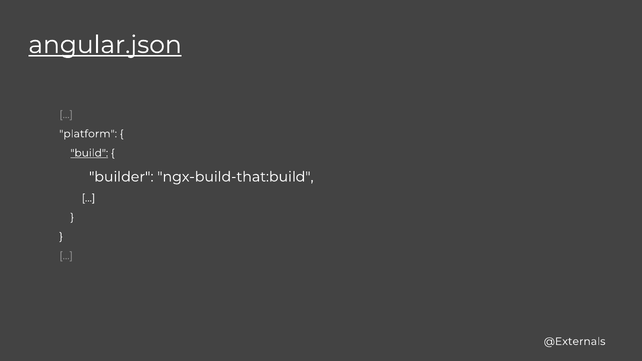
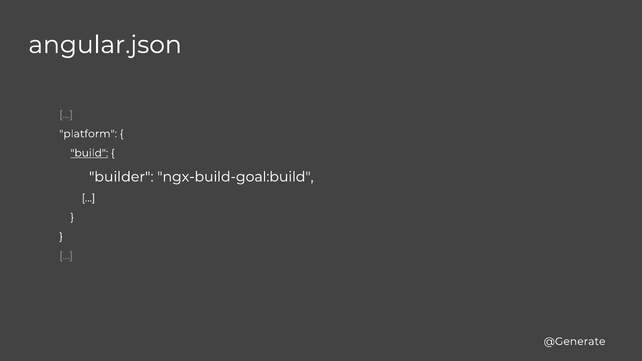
angular.json underline: present -> none
ngx-build-that:build: ngx-build-that:build -> ngx-build-goal:build
@Externals: @Externals -> @Generate
